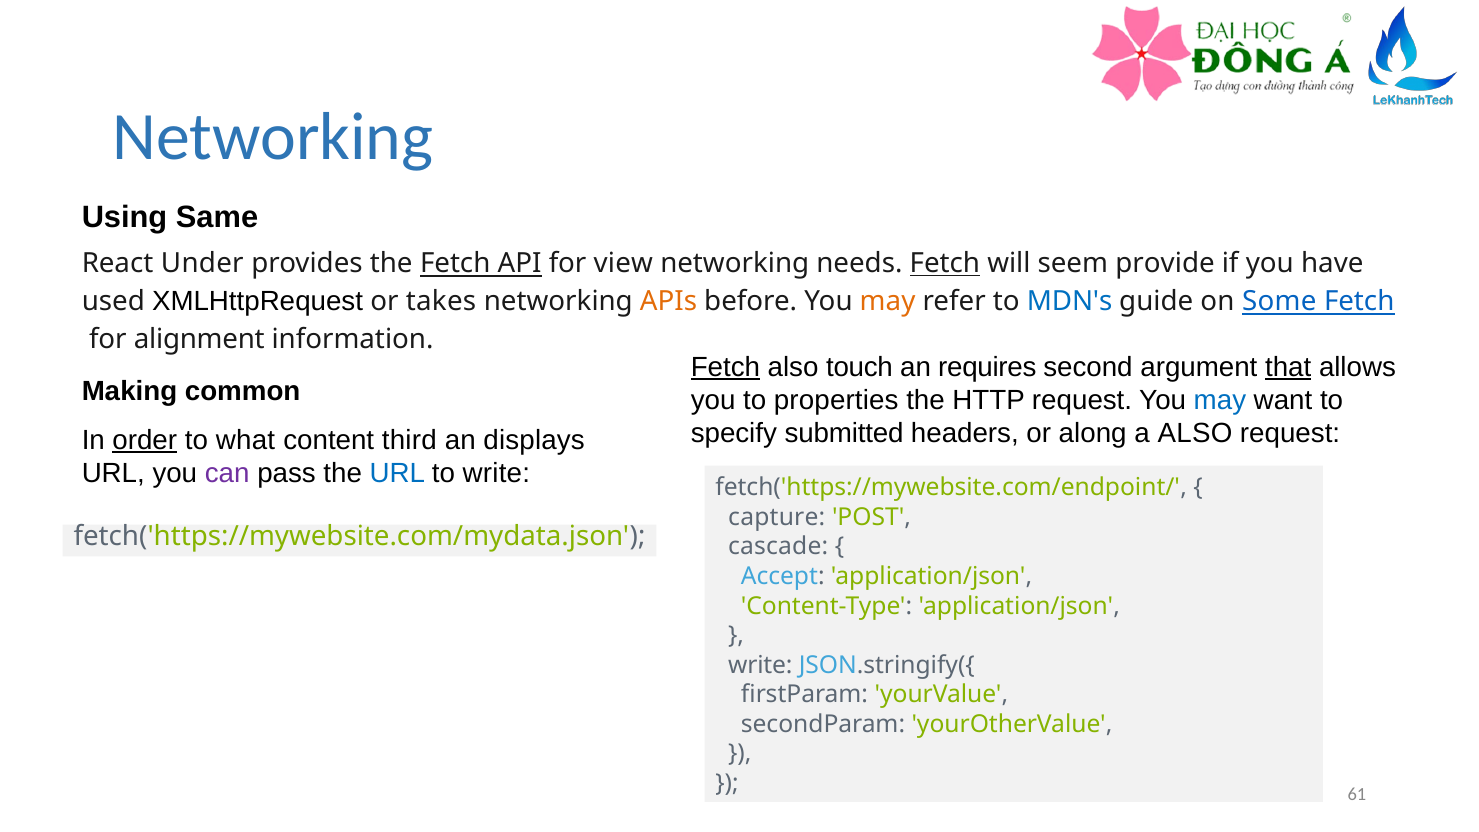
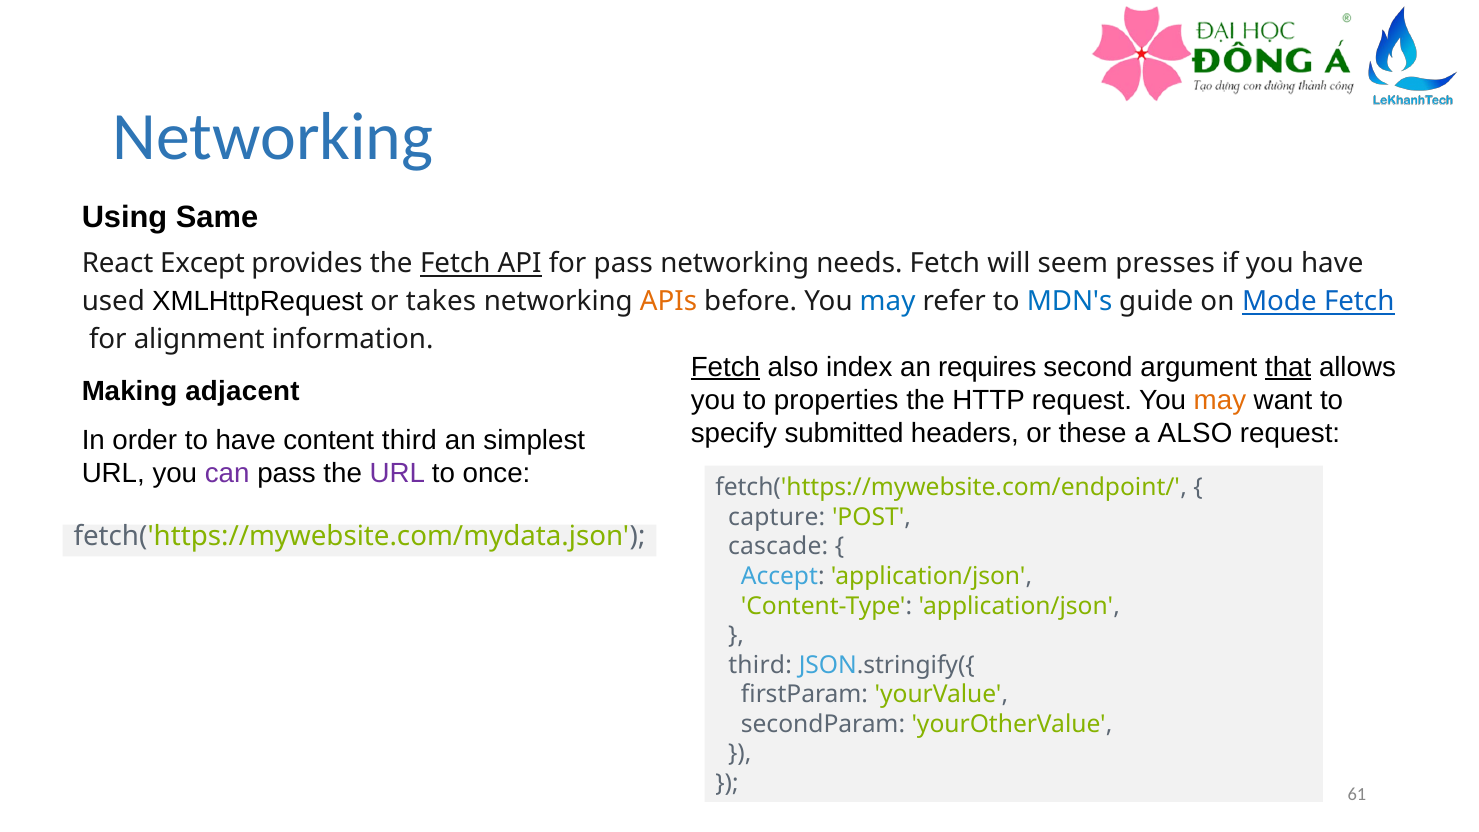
Under: Under -> Except
for view: view -> pass
Fetch at (945, 264) underline: present -> none
provide: provide -> presses
may at (888, 301) colour: orange -> blue
Some: Some -> Mode
touch: touch -> index
common: common -> adjacent
may at (1220, 400) colour: blue -> orange
along: along -> these
order underline: present -> none
to what: what -> have
displays: displays -> simplest
URL at (397, 473) colour: blue -> purple
to write: write -> once
write at (760, 665): write -> third
